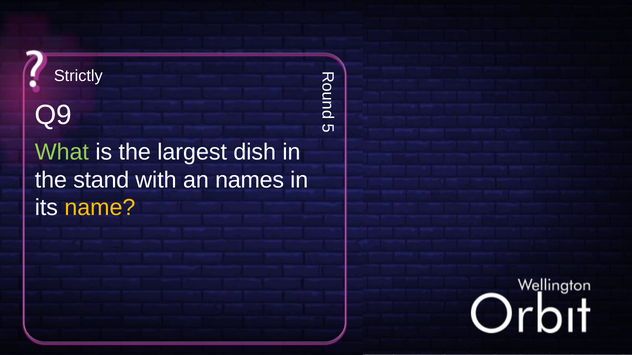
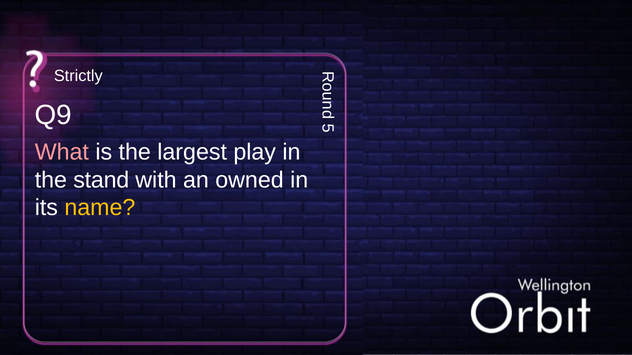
What colour: light green -> pink
dish: dish -> play
names: names -> owned
